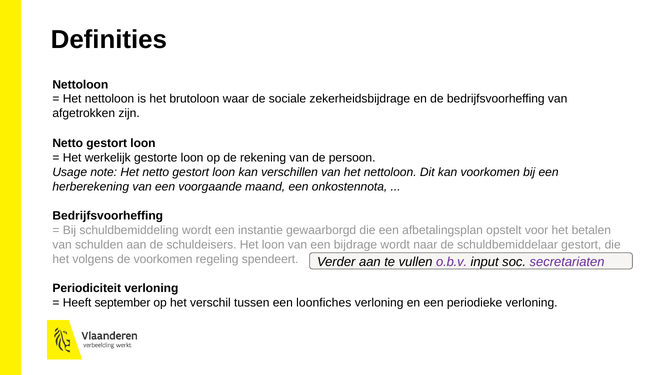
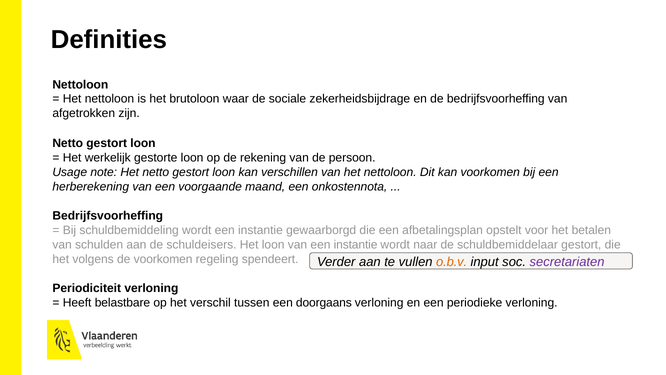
van een bijdrage: bijdrage -> instantie
o.b.v colour: purple -> orange
september: september -> belastbare
loonfiches: loonfiches -> doorgaans
